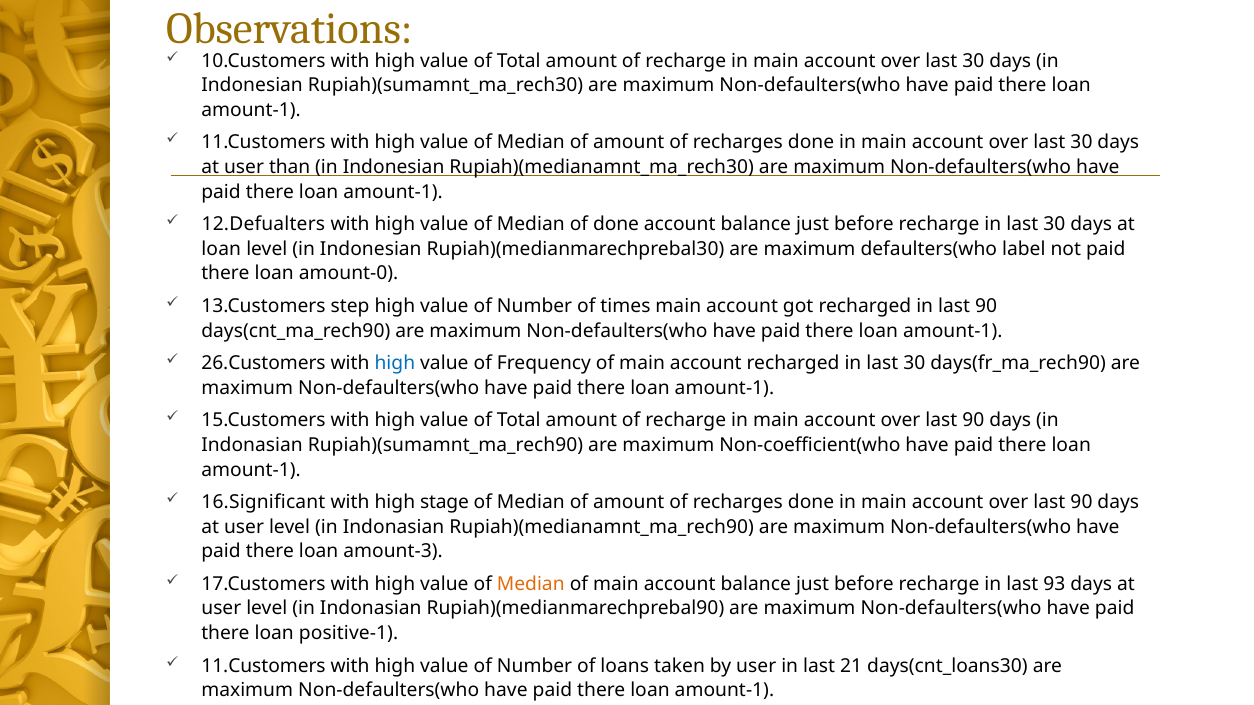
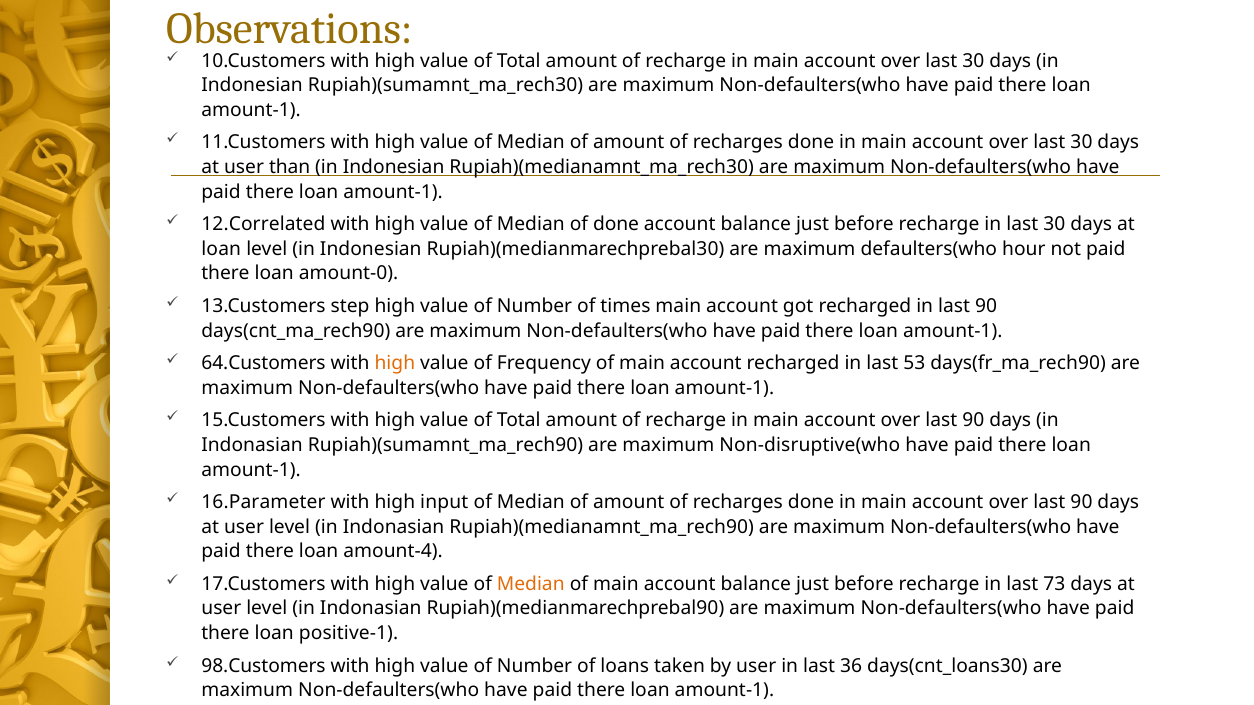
12.Defualters: 12.Defualters -> 12.Correlated
label: label -> hour
26.Customers: 26.Customers -> 64.Customers
high at (395, 364) colour: blue -> orange
recharged in last 30: 30 -> 53
Non-coefficient(who: Non-coefficient(who -> Non-disruptive(who
16.Significant: 16.Significant -> 16.Parameter
stage: stage -> input
amount-3: amount-3 -> amount-4
93: 93 -> 73
11.Customers at (263, 666): 11.Customers -> 98.Customers
21: 21 -> 36
